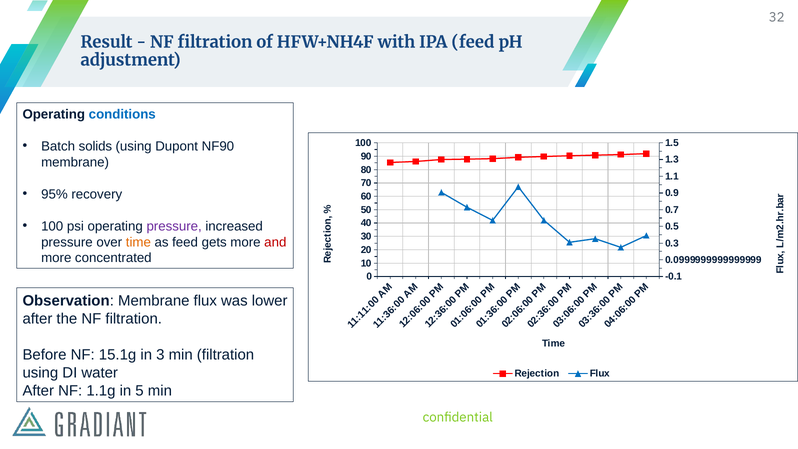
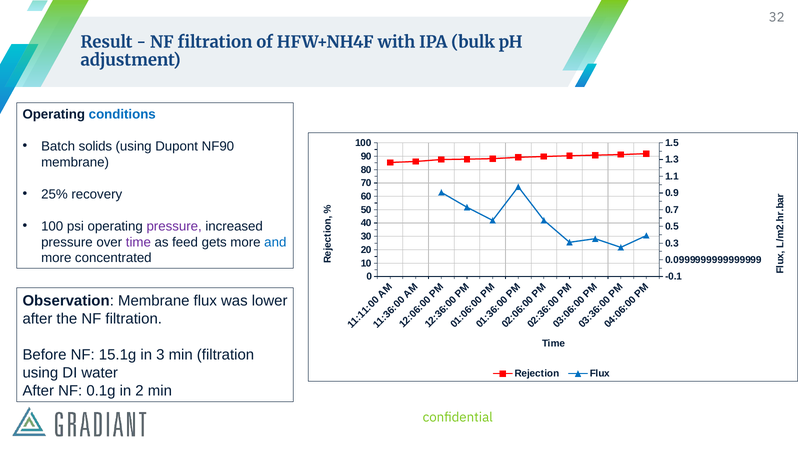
IPA feed: feed -> bulk
95%: 95% -> 25%
time at (138, 242) colour: orange -> purple
and colour: red -> blue
1.1g: 1.1g -> 0.1g
in 5: 5 -> 2
